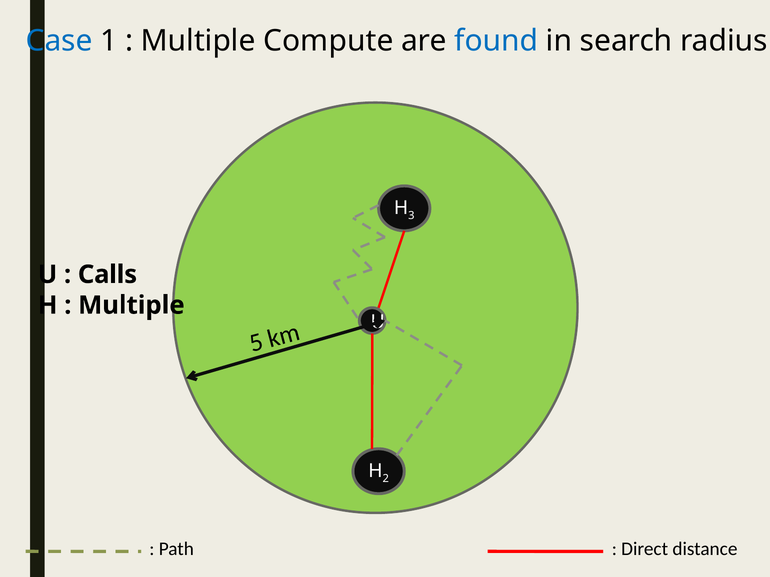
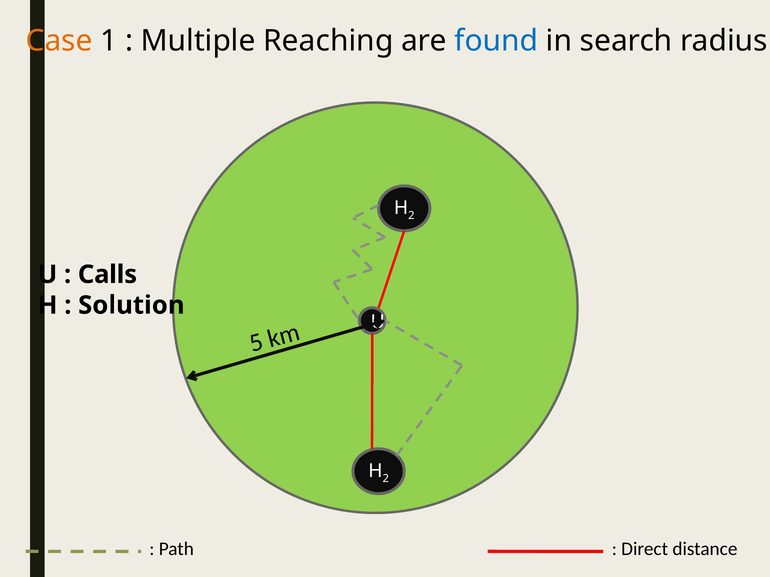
Case colour: blue -> orange
Compute: Compute -> Reaching
3 at (411, 216): 3 -> 2
Multiple at (131, 306): Multiple -> Solution
